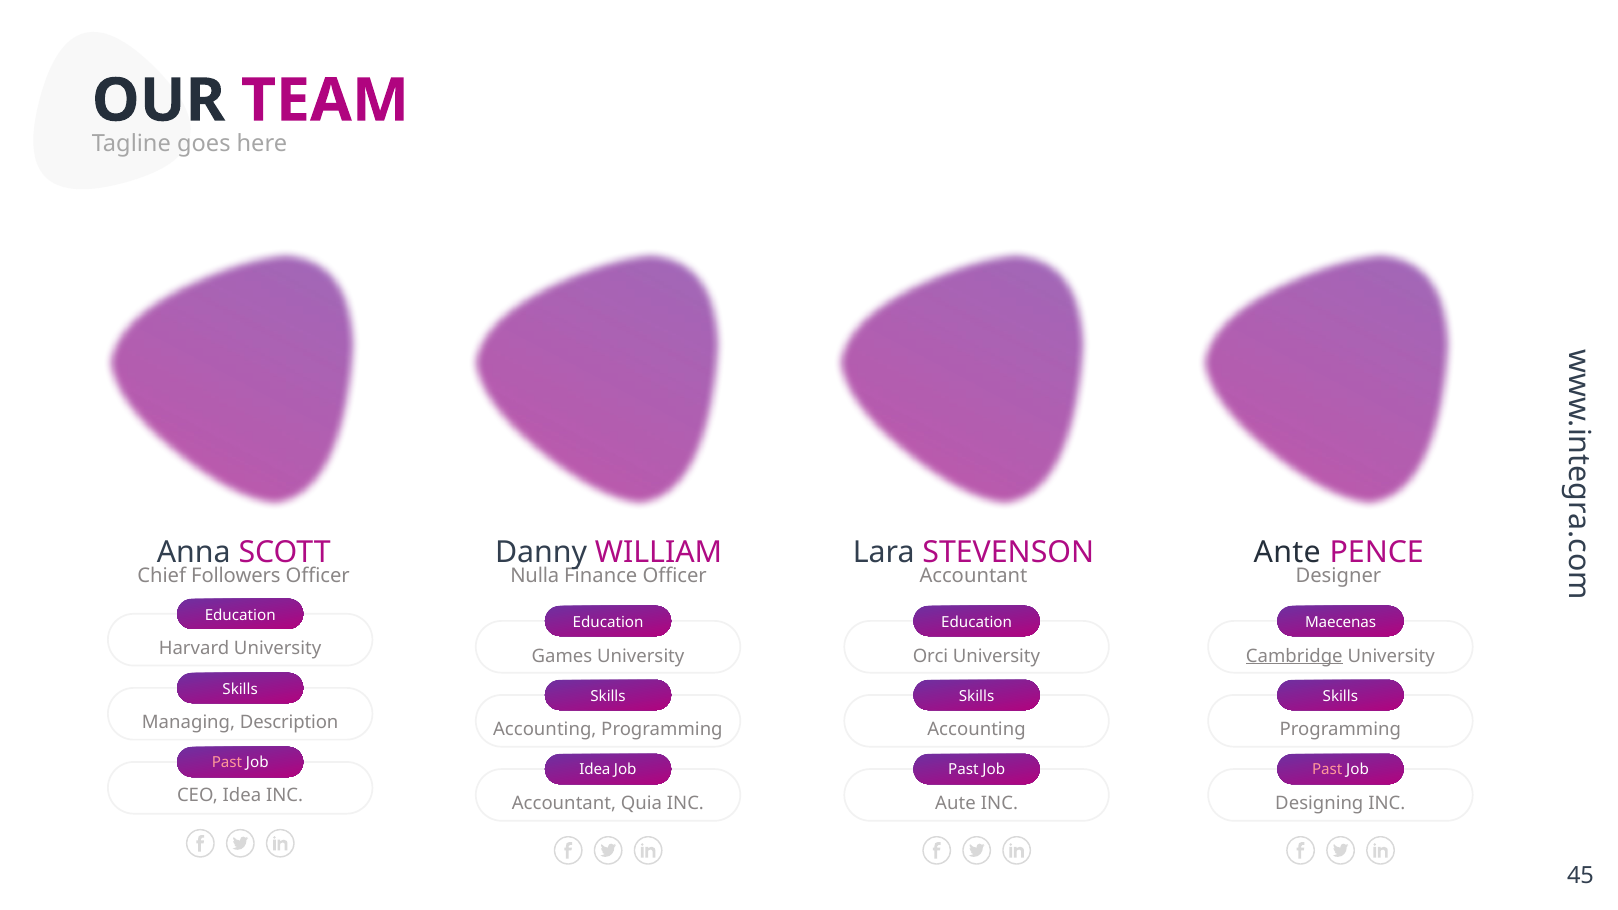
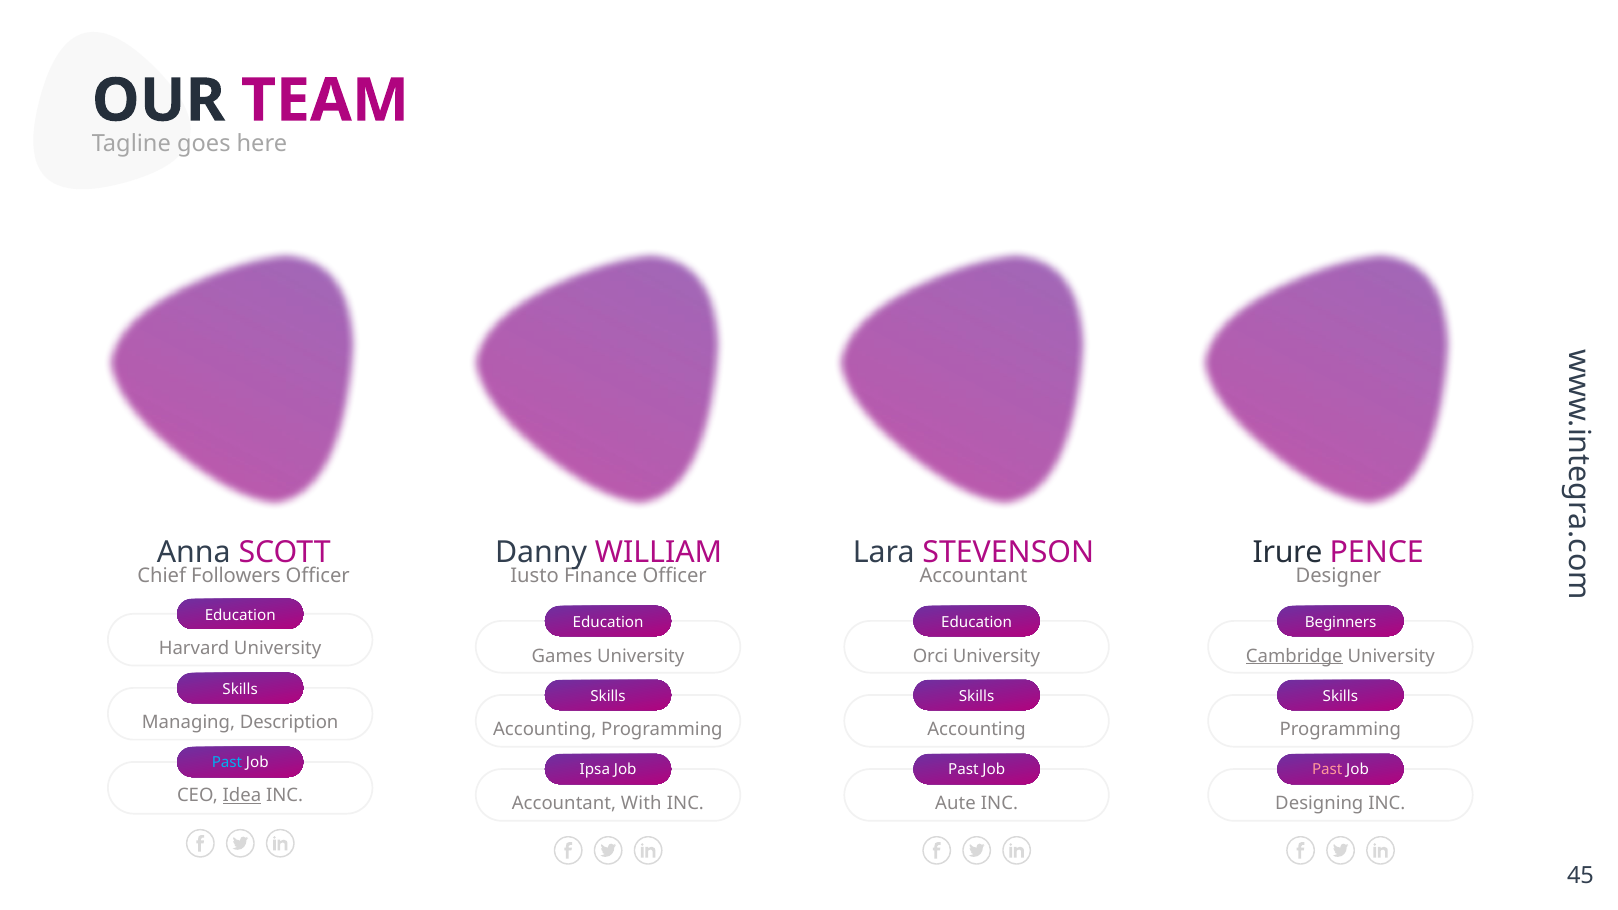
Ante: Ante -> Irure
Nulla: Nulla -> Iusto
Maecenas: Maecenas -> Beginners
Past at (227, 763) colour: pink -> light blue
Idea at (595, 770): Idea -> Ipsa
Idea at (242, 796) underline: none -> present
Quia: Quia -> With
